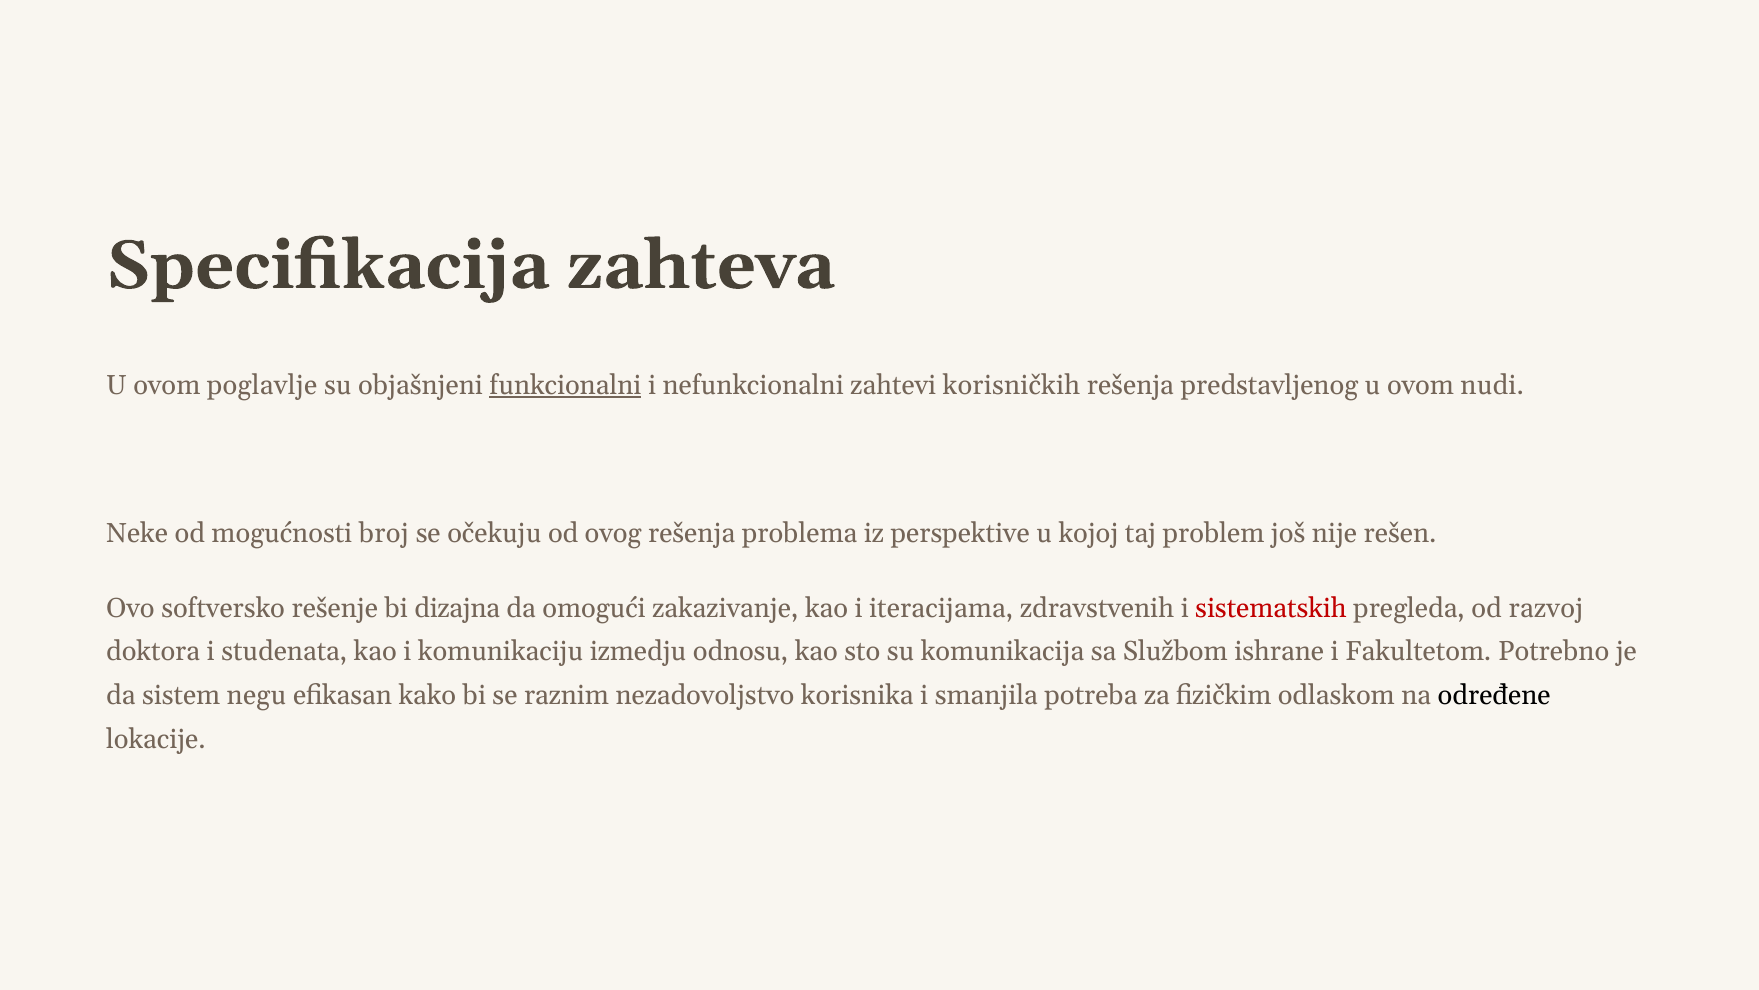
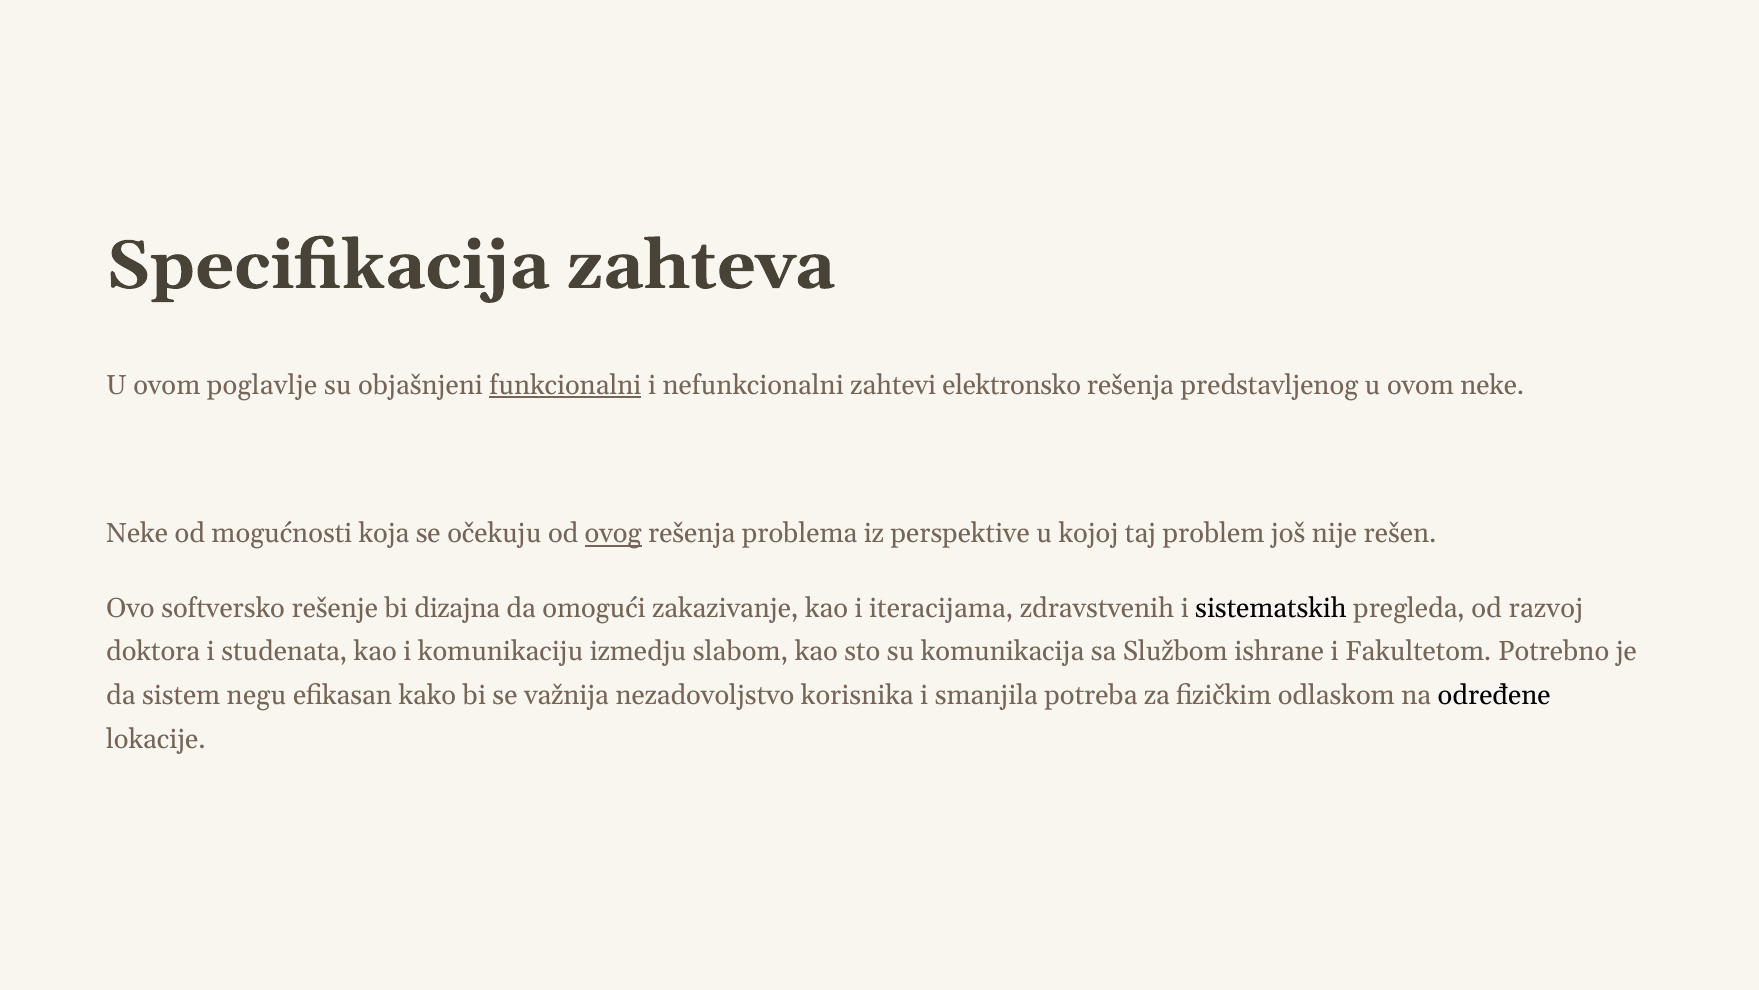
korisničkih: korisničkih -> elektronsko
ovom nudi: nudi -> neke
broj: broj -> koja
ovog underline: none -> present
sistematskih colour: red -> black
odnosu: odnosu -> slabom
raznim: raznim -> važnija
